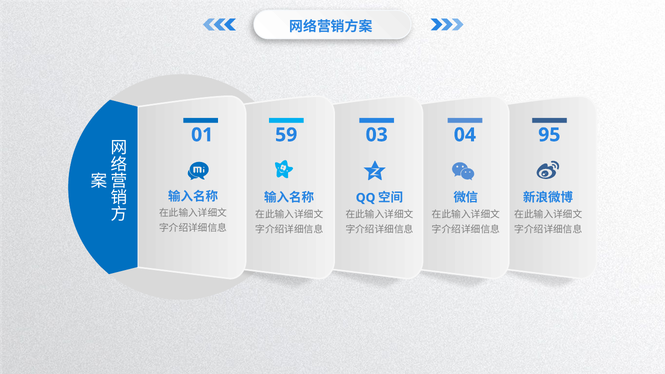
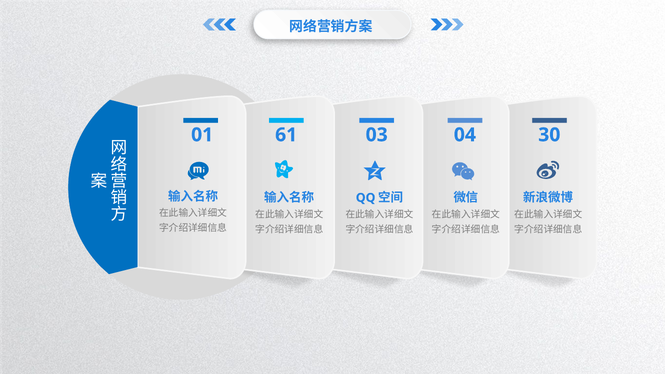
59: 59 -> 61
95: 95 -> 30
